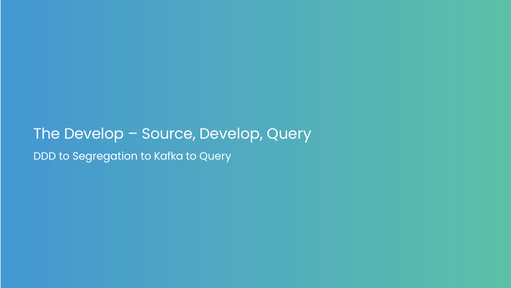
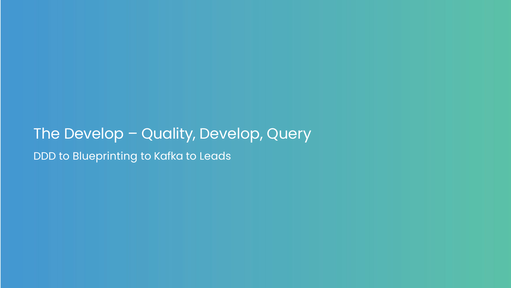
Source: Source -> Quality
Segregation: Segregation -> Blueprinting
to Query: Query -> Leads
